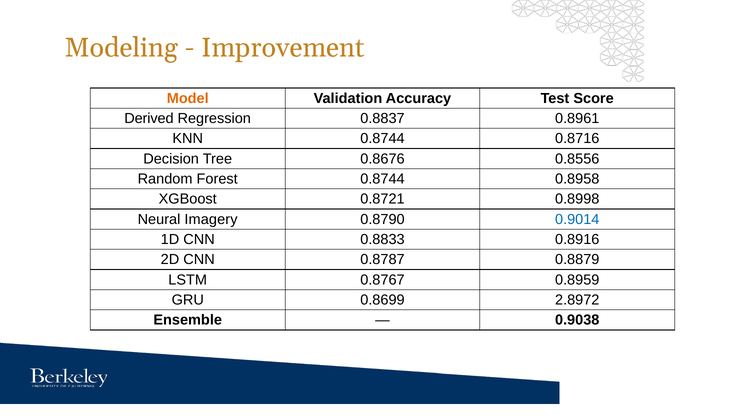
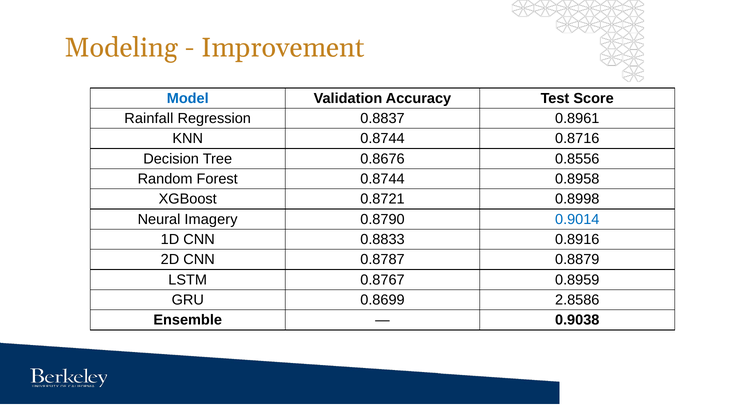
Model colour: orange -> blue
Derived: Derived -> Rainfall
2.8972: 2.8972 -> 2.8586
